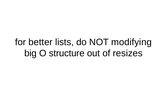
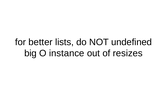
modifying: modifying -> undefined
structure: structure -> instance
